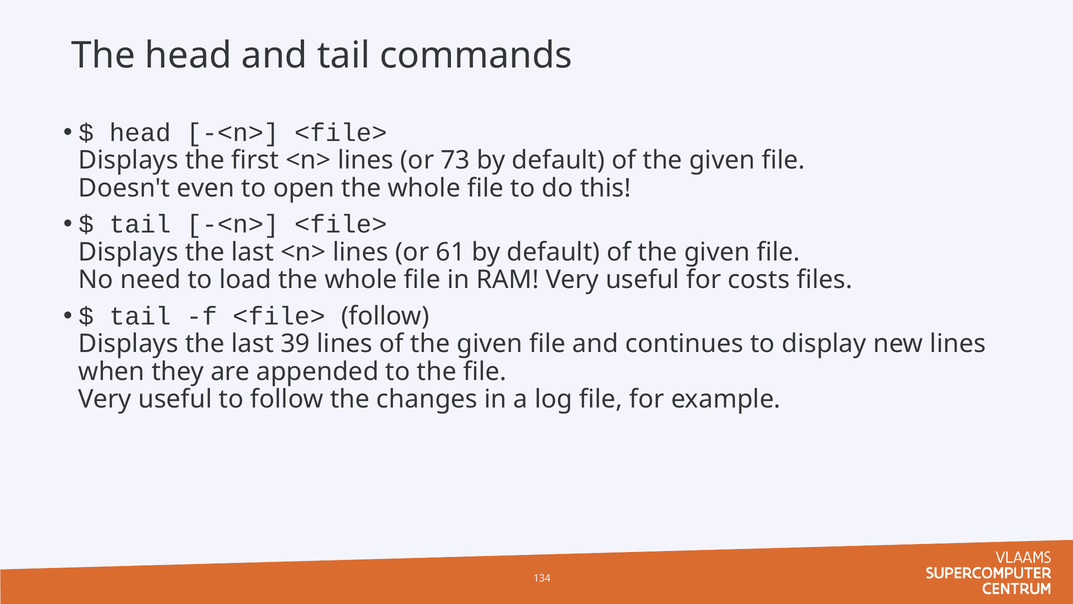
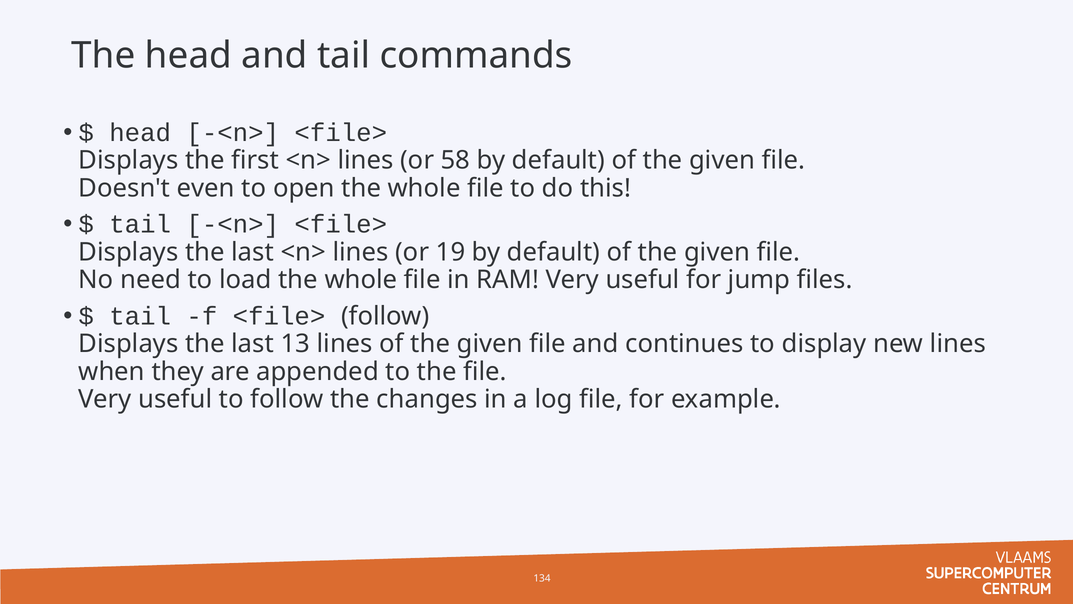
73: 73 -> 58
61: 61 -> 19
costs: costs -> jump
39: 39 -> 13
